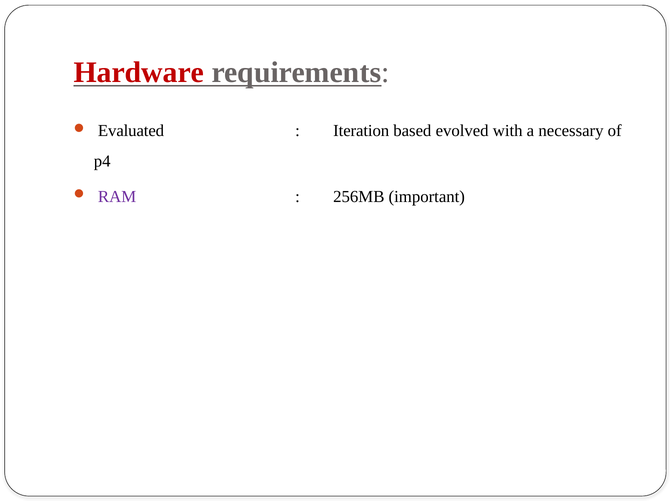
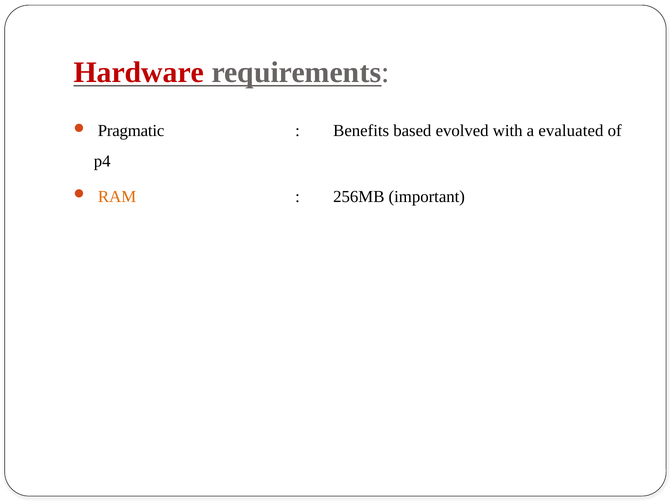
Evaluated: Evaluated -> Pragmatic
Iteration: Iteration -> Benefits
necessary: necessary -> evaluated
RAM colour: purple -> orange
